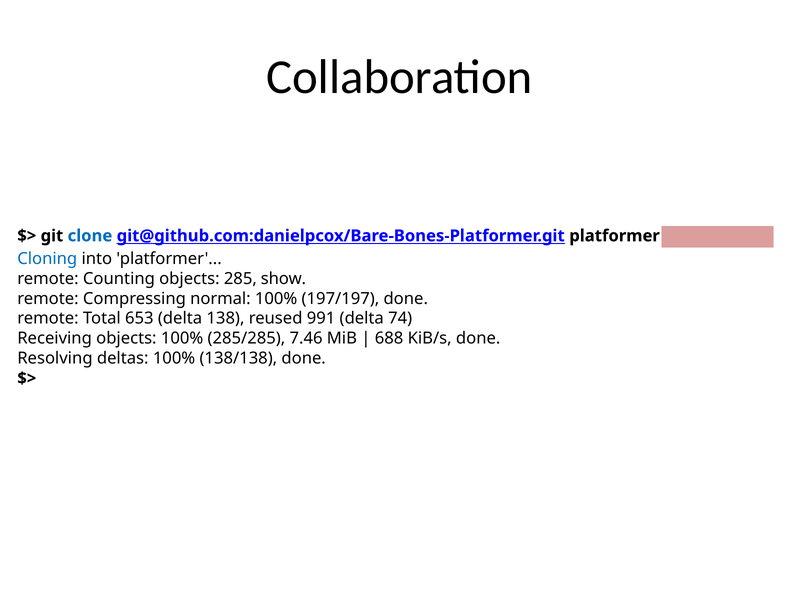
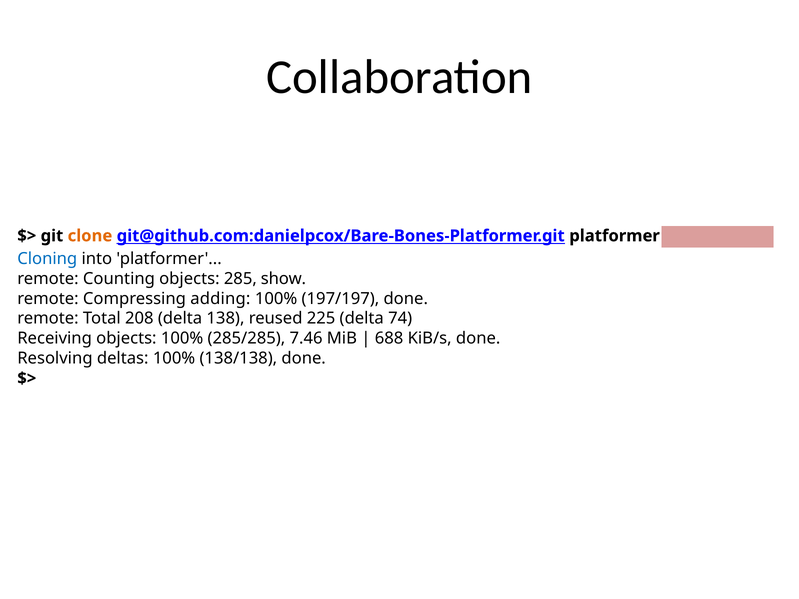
clone colour: blue -> orange
normal: normal -> adding
653: 653 -> 208
991: 991 -> 225
